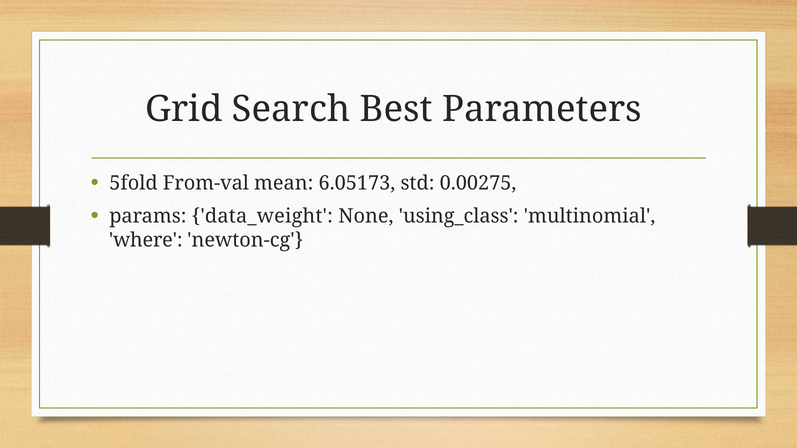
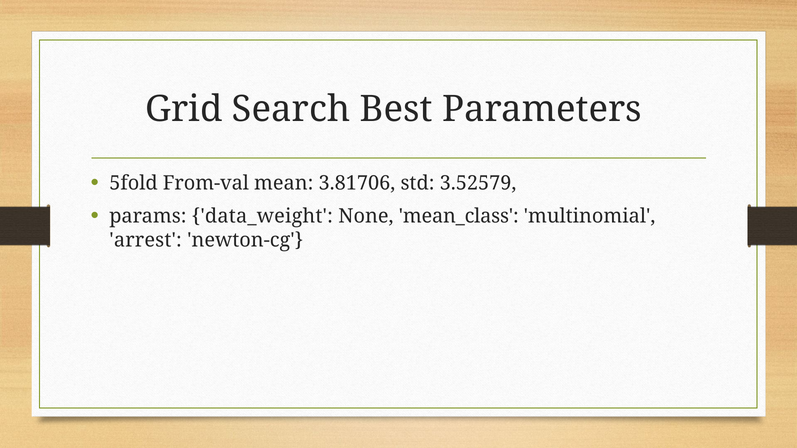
6.05173: 6.05173 -> 3.81706
0.00275: 0.00275 -> 3.52579
using_class: using_class -> mean_class
where: where -> arrest
